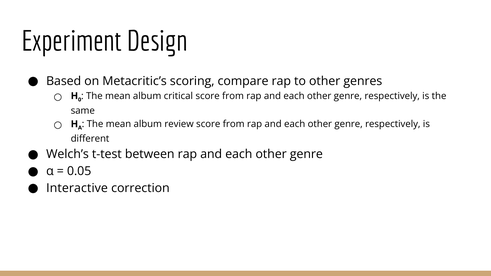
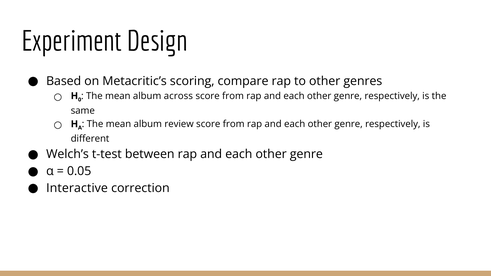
critical: critical -> across
